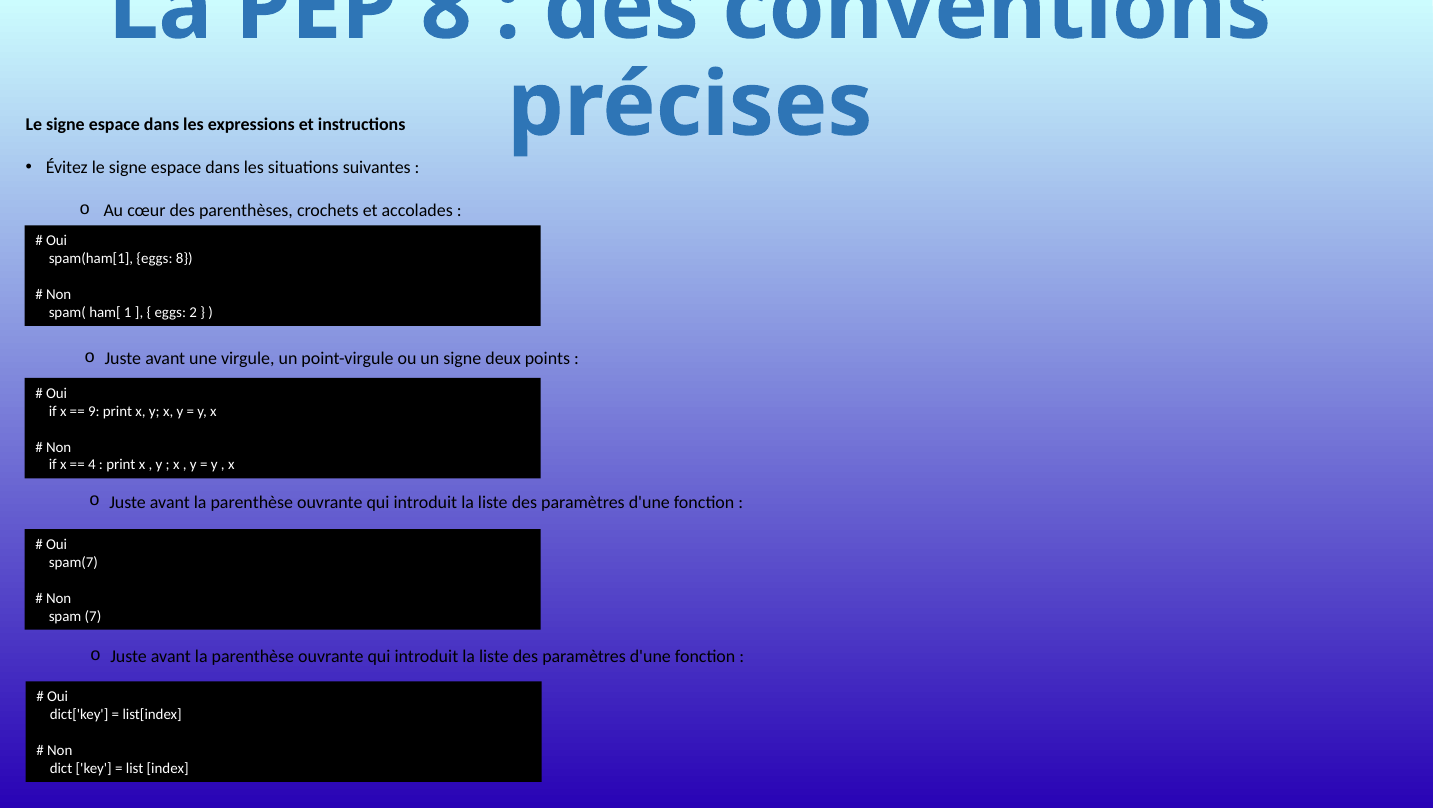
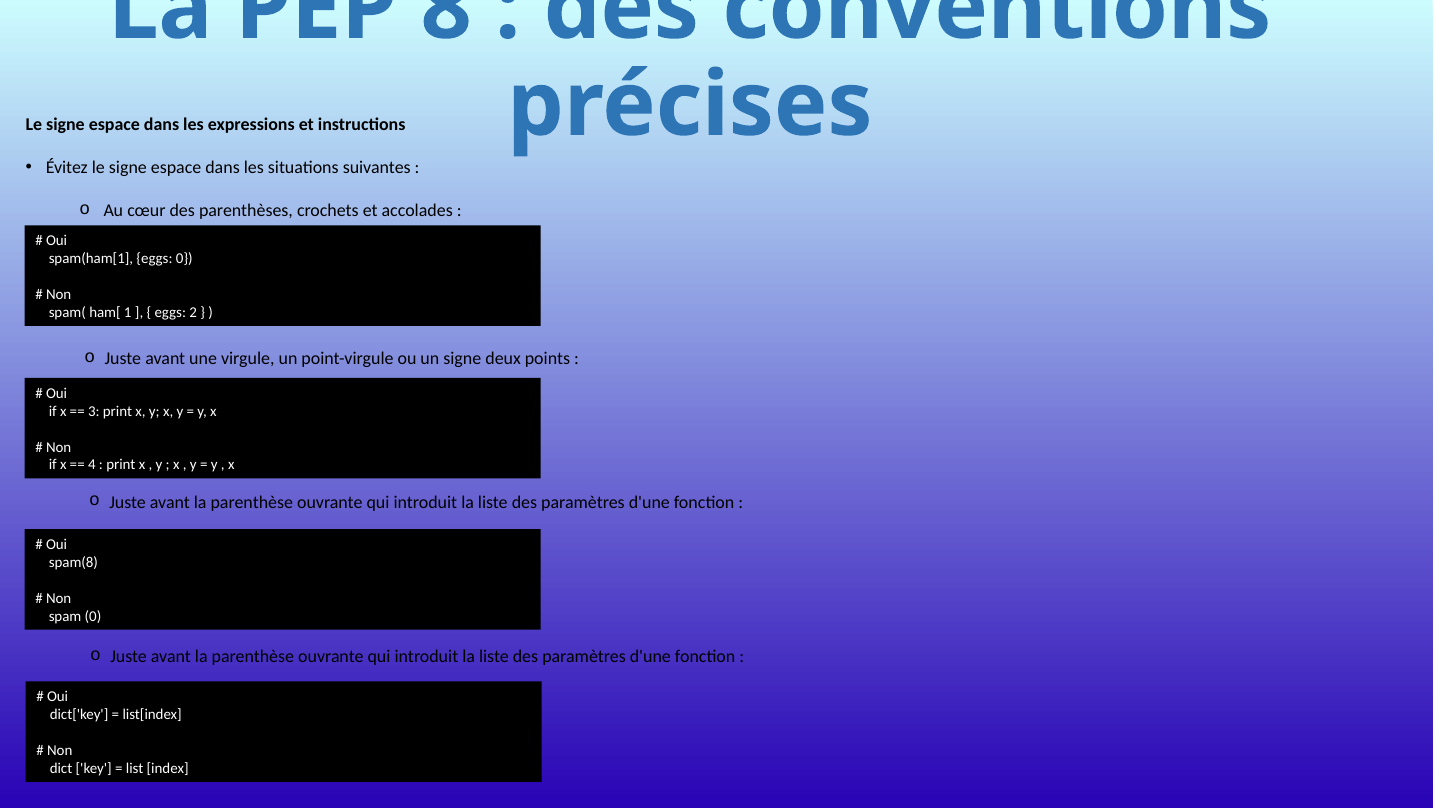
eggs 8: 8 -> 0
9: 9 -> 3
spam(7: spam(7 -> spam(8
spam 7: 7 -> 0
